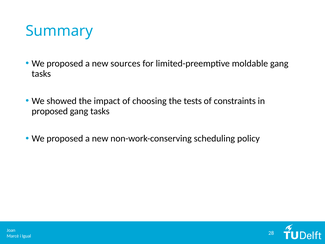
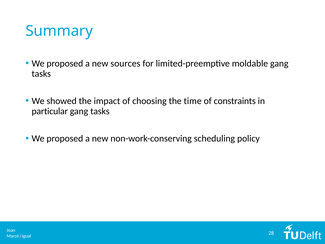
tests: tests -> time
proposed at (50, 111): proposed -> particular
